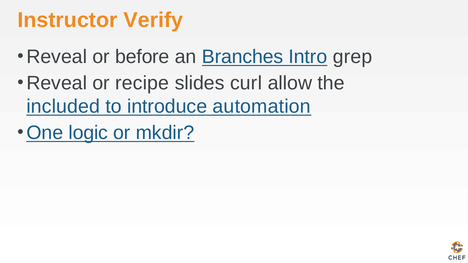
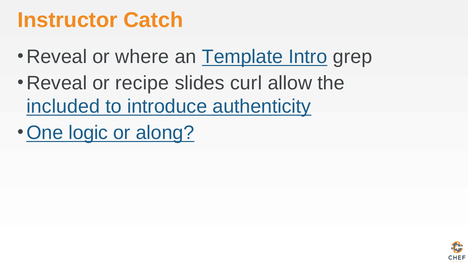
Verify: Verify -> Catch
before: before -> where
Branches: Branches -> Template
automation: automation -> authenticity
mkdir: mkdir -> along
